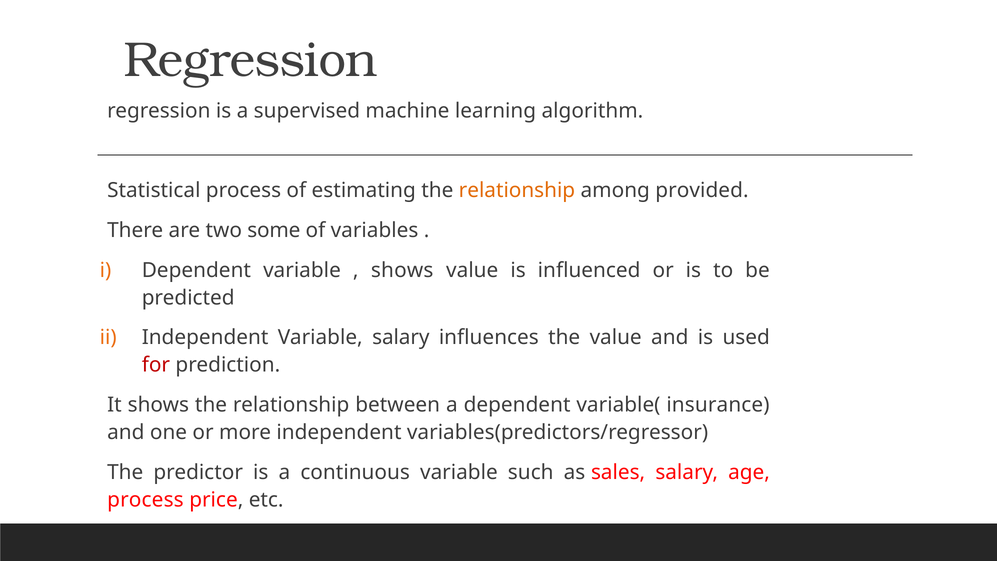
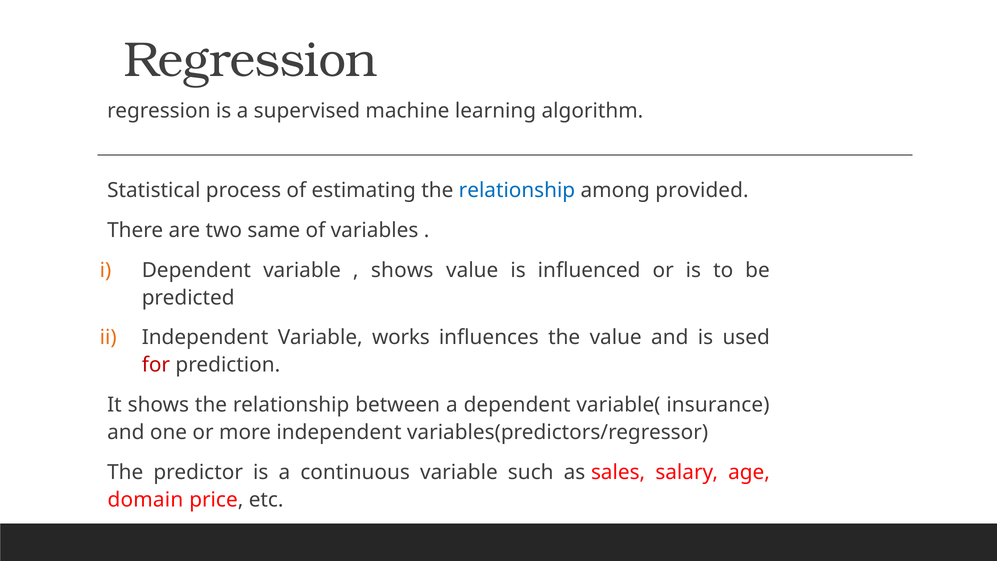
relationship at (517, 190) colour: orange -> blue
some: some -> same
Variable salary: salary -> works
process at (145, 499): process -> domain
